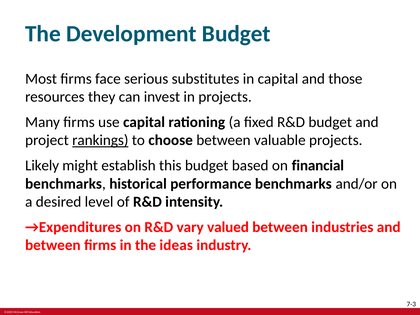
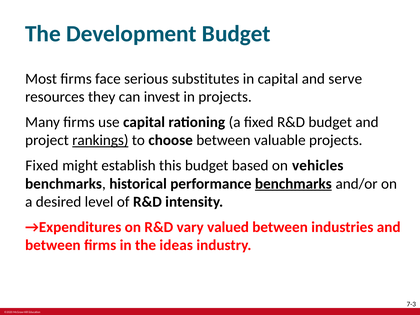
those: those -> serve
Likely at (42, 166): Likely -> Fixed
financial: financial -> vehicles
benchmarks at (293, 184) underline: none -> present
